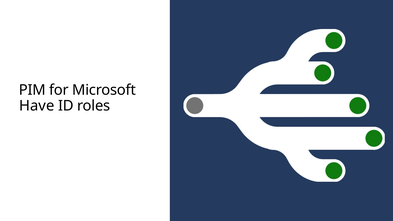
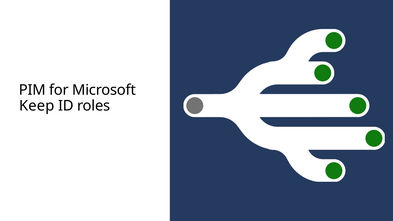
Have: Have -> Keep
